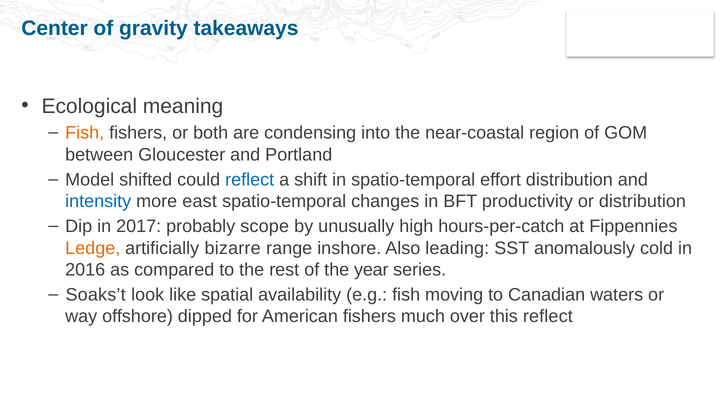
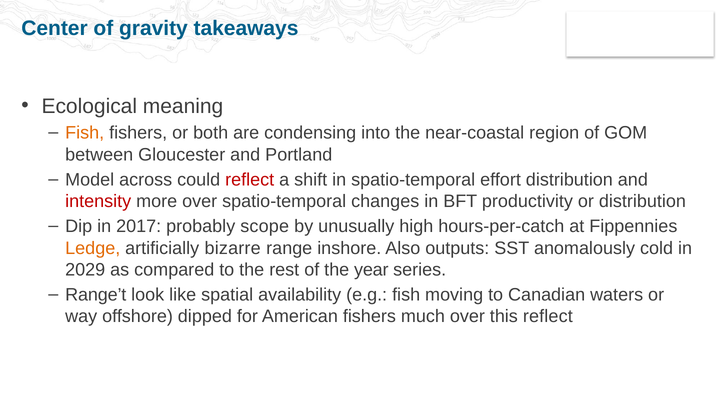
shifted: shifted -> across
reflect at (250, 180) colour: blue -> red
intensity colour: blue -> red
more east: east -> over
leading: leading -> outputs
2016: 2016 -> 2029
Soaks’t: Soaks’t -> Range’t
